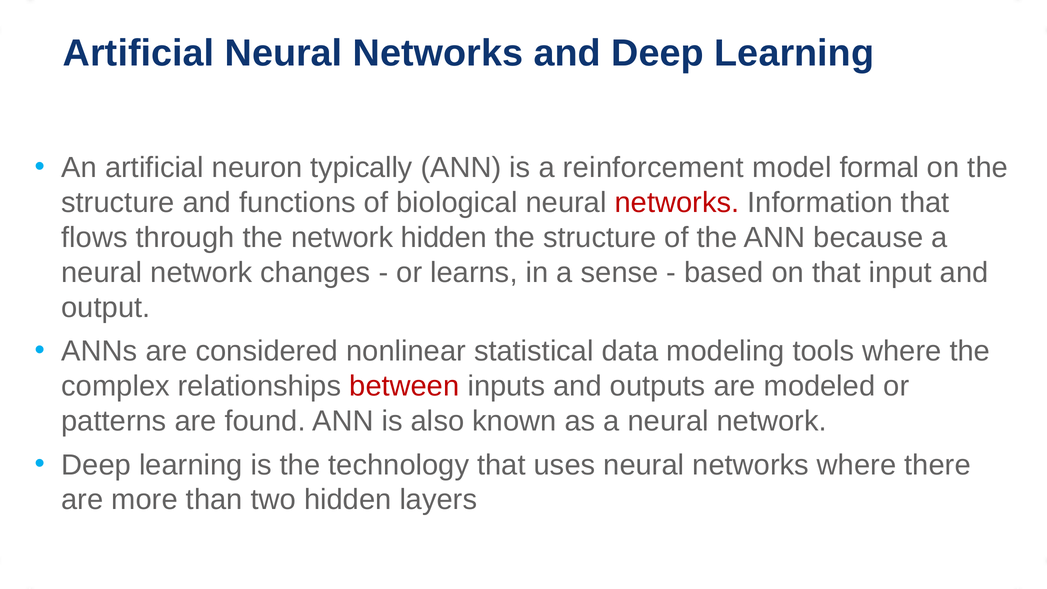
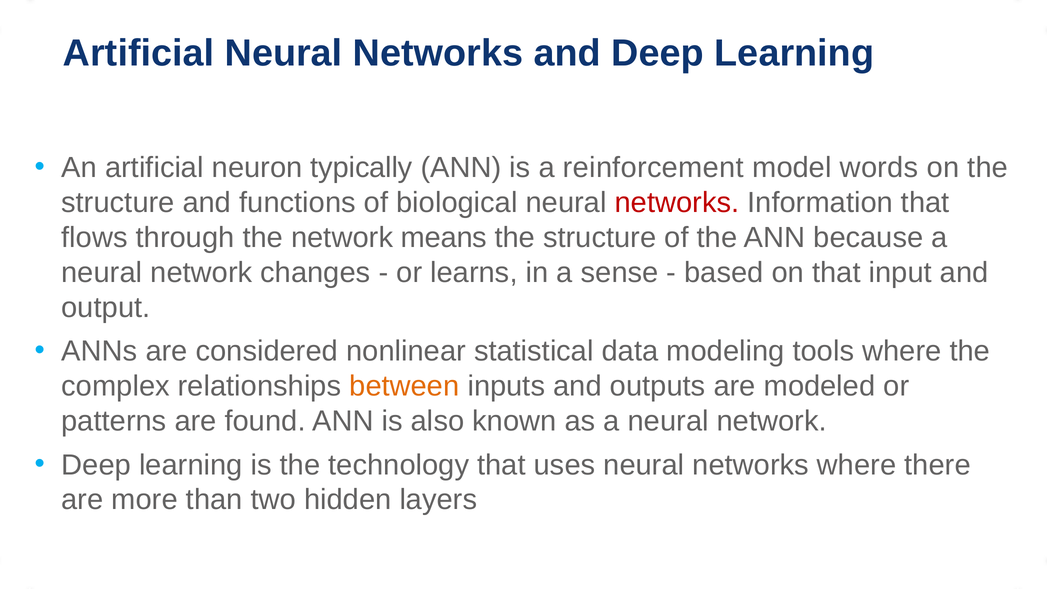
formal: formal -> words
network hidden: hidden -> means
between colour: red -> orange
